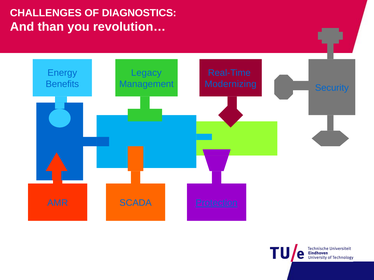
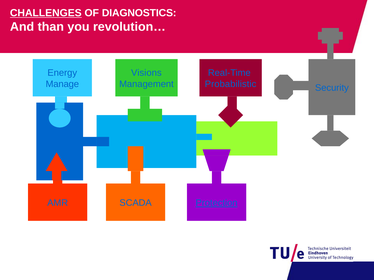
CHALLENGES underline: none -> present
Legacy: Legacy -> Visions
Benefits: Benefits -> Manage
Modernizing: Modernizing -> Probabilistic
